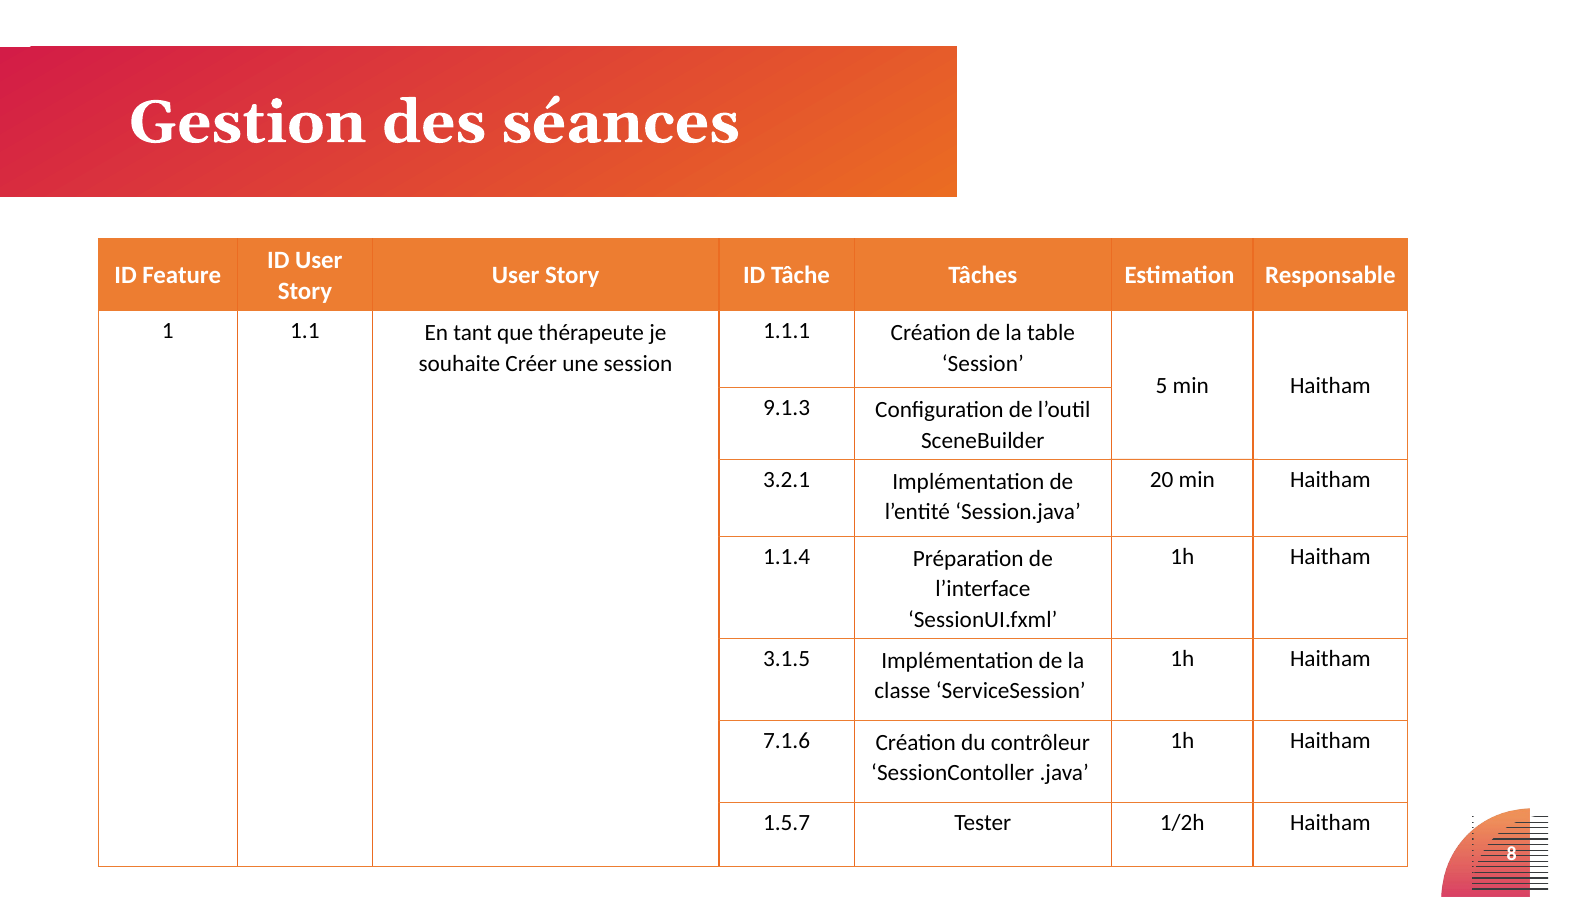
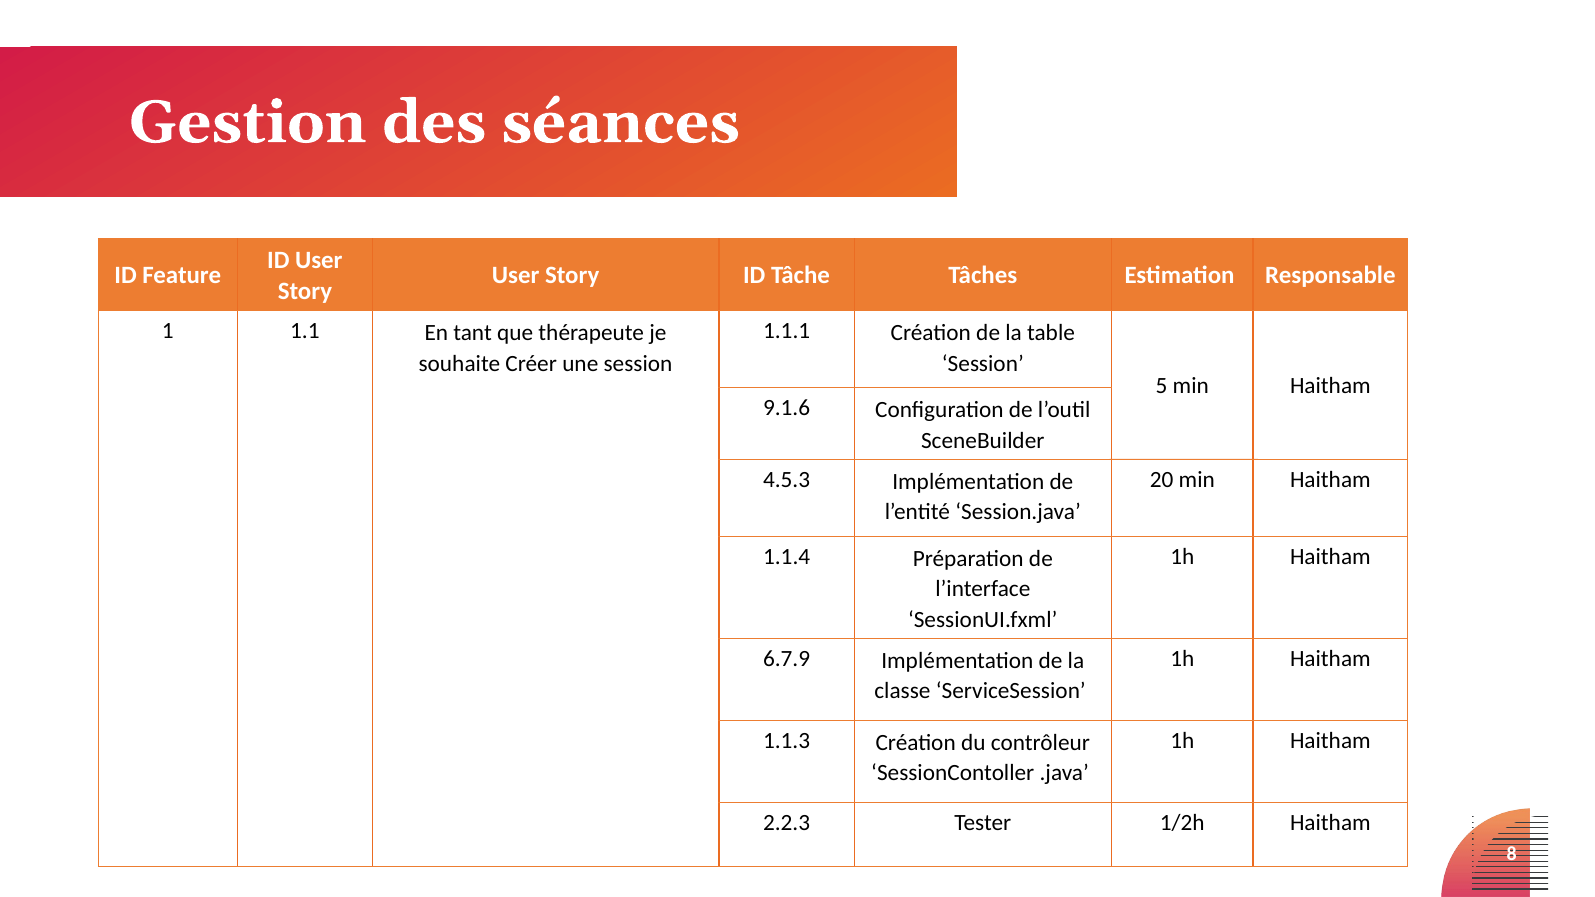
9.1.3: 9.1.3 -> 9.1.6
3.2.1: 3.2.1 -> 4.5.3
3.1.5: 3.1.5 -> 6.7.9
7.1.6: 7.1.6 -> 1.1.3
1.5.7: 1.5.7 -> 2.2.3
